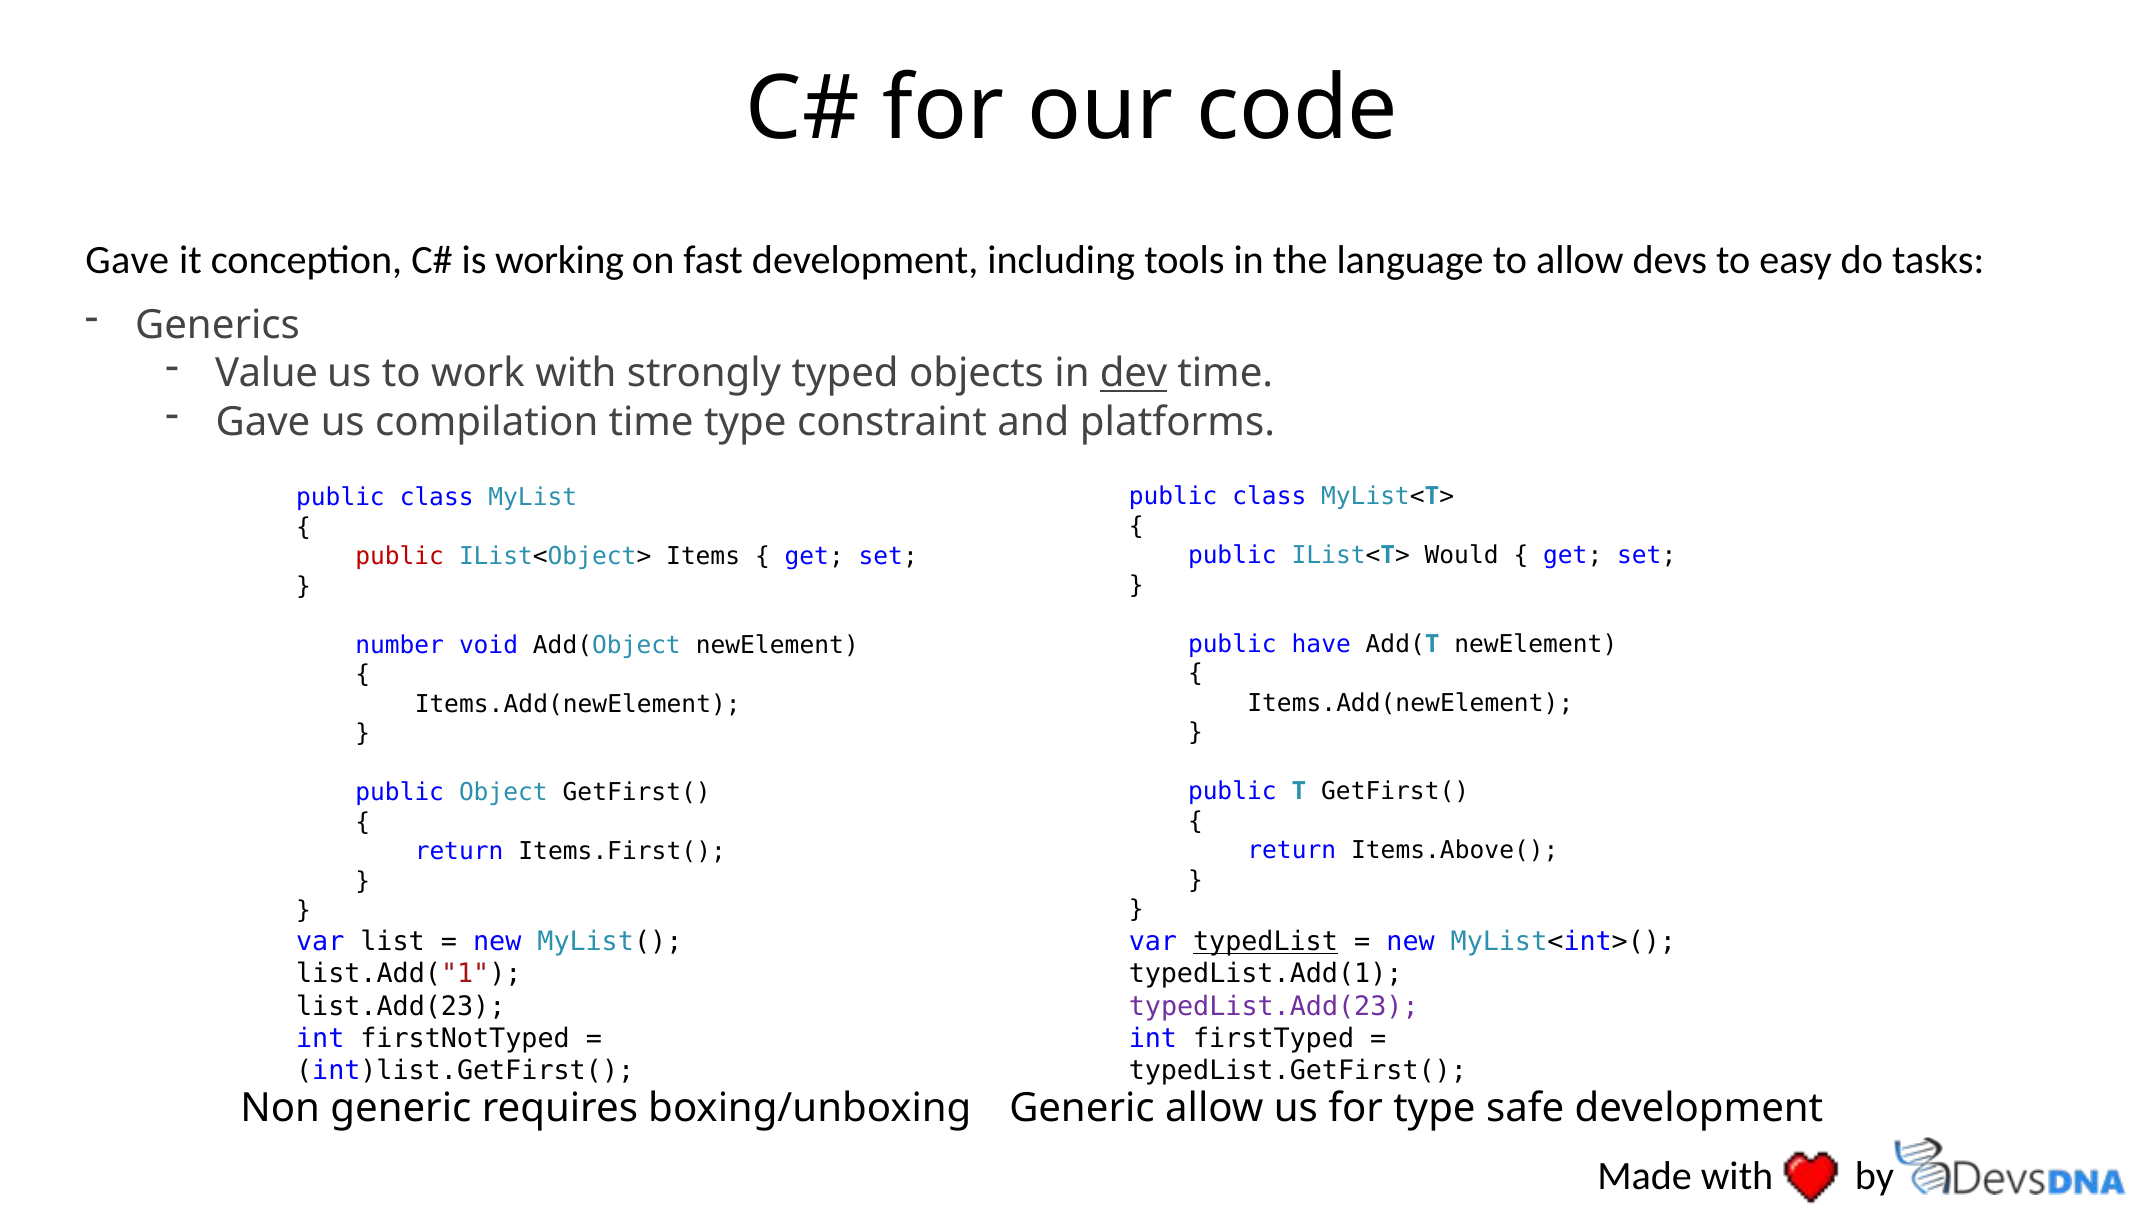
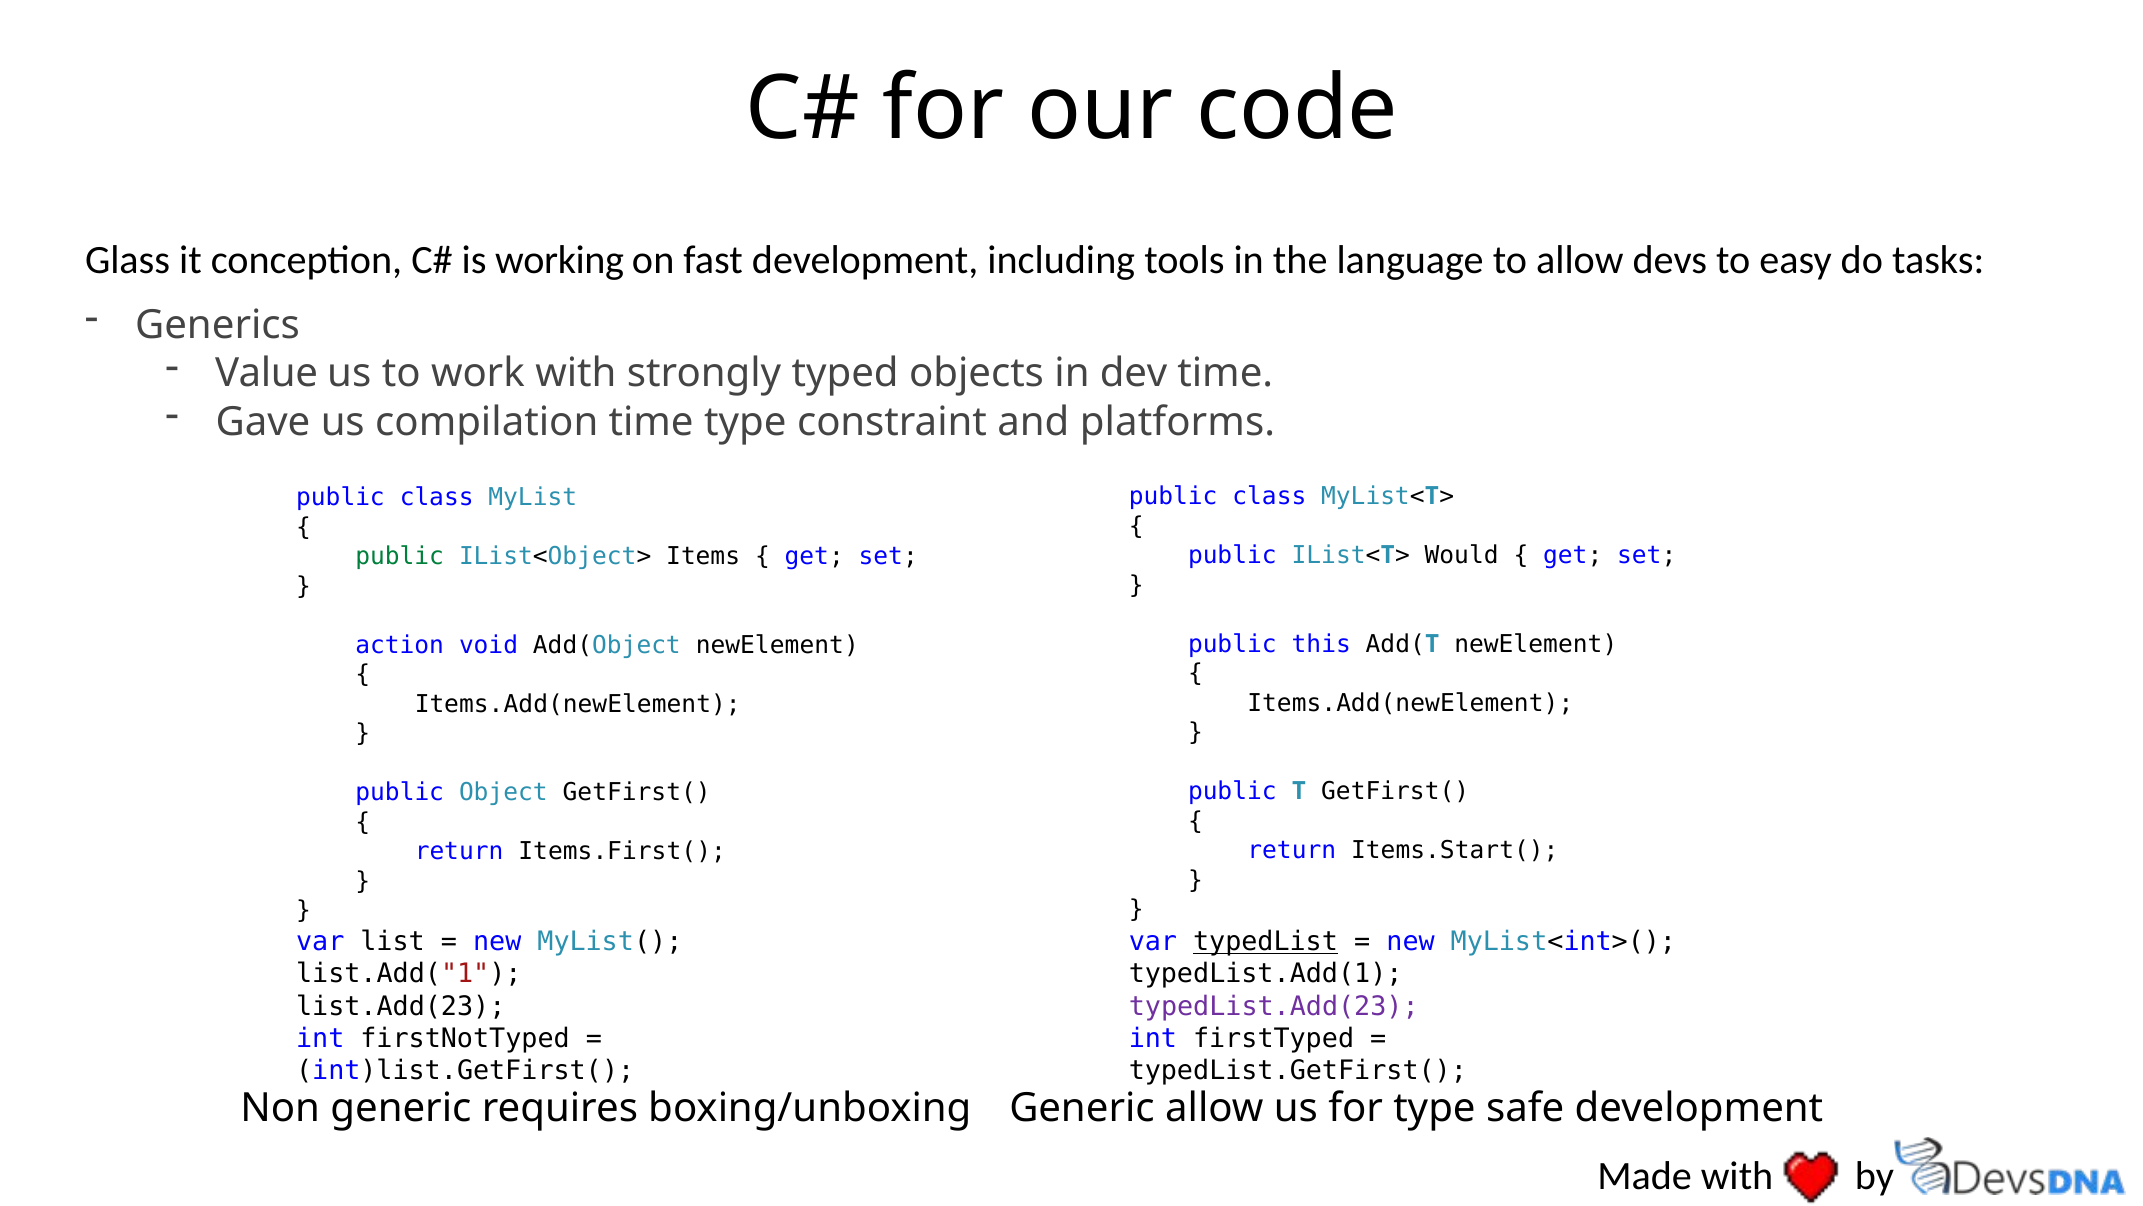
Gave at (127, 260): Gave -> Glass
dev underline: present -> none
public at (400, 557) colour: red -> green
have: have -> this
number: number -> action
Items.Above(: Items.Above( -> Items.Start(
